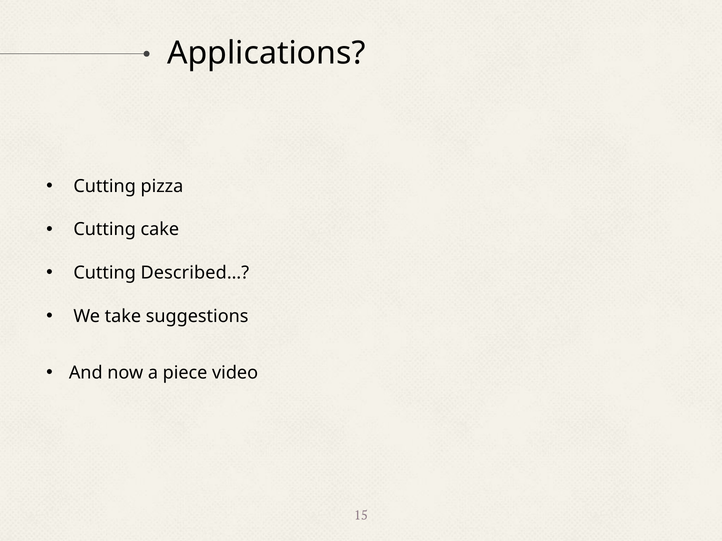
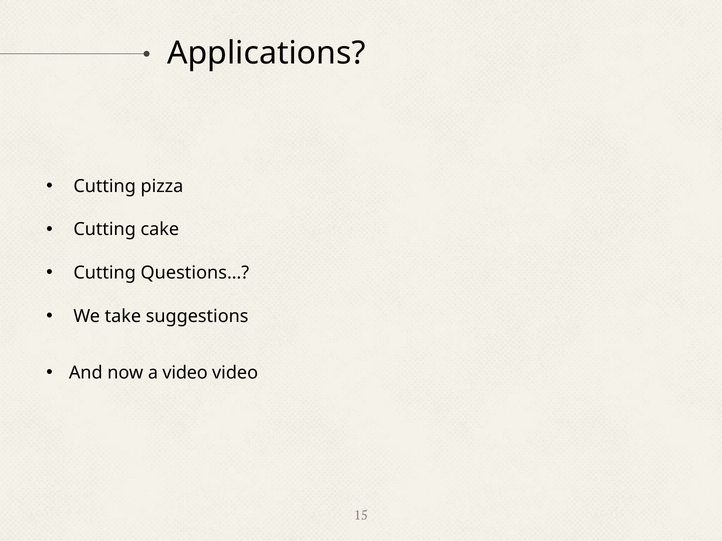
Described…: Described… -> Questions…
a piece: piece -> video
